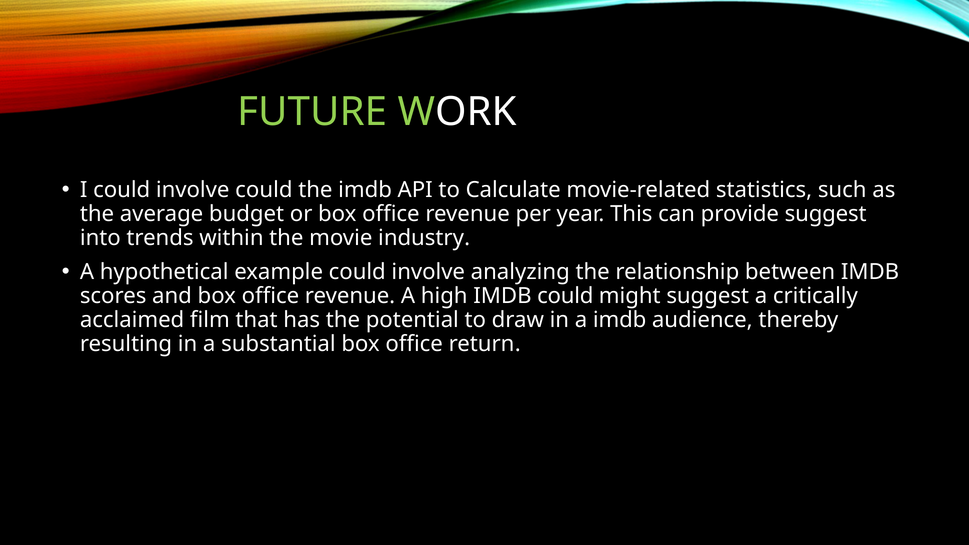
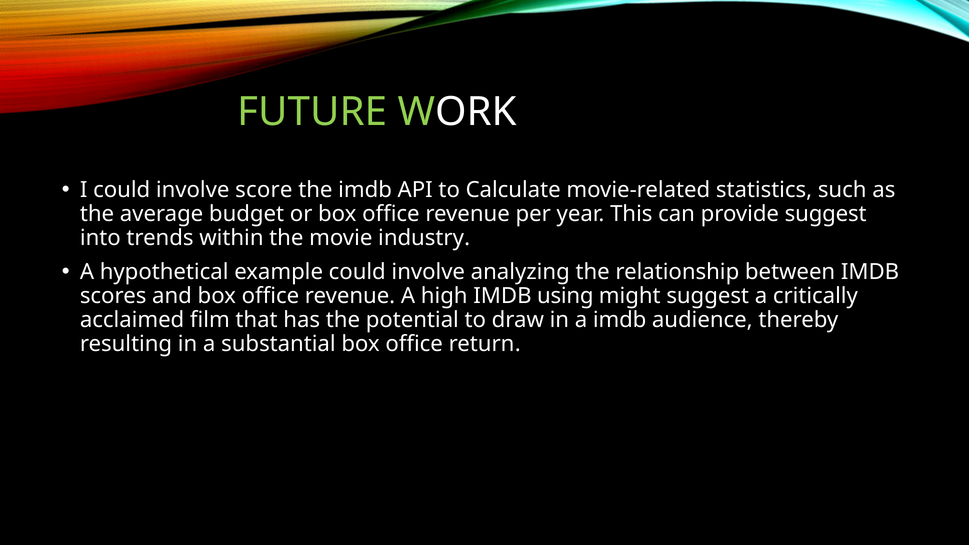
involve could: could -> score
IMDB could: could -> using
